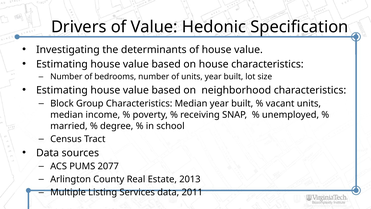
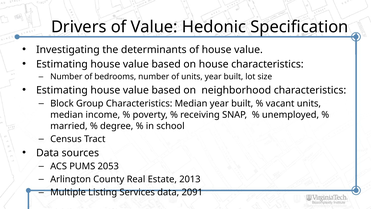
2077: 2077 -> 2053
2011: 2011 -> 2091
